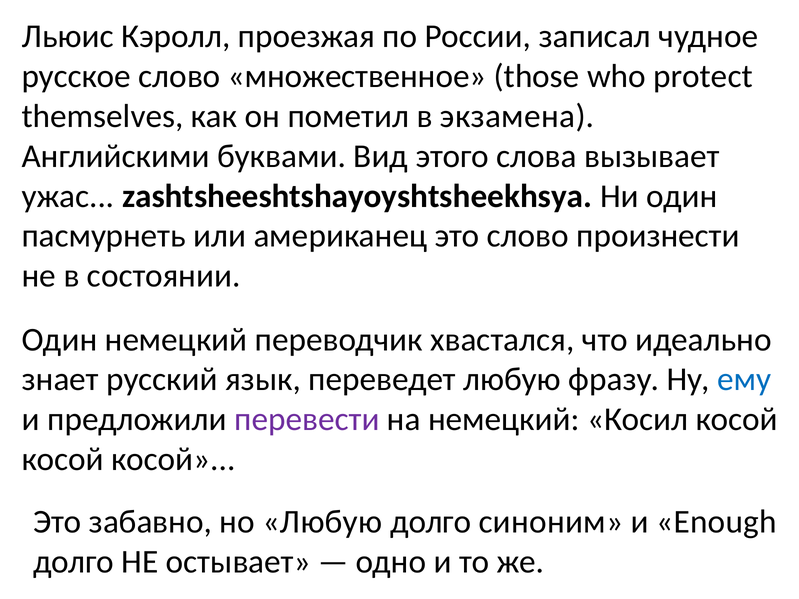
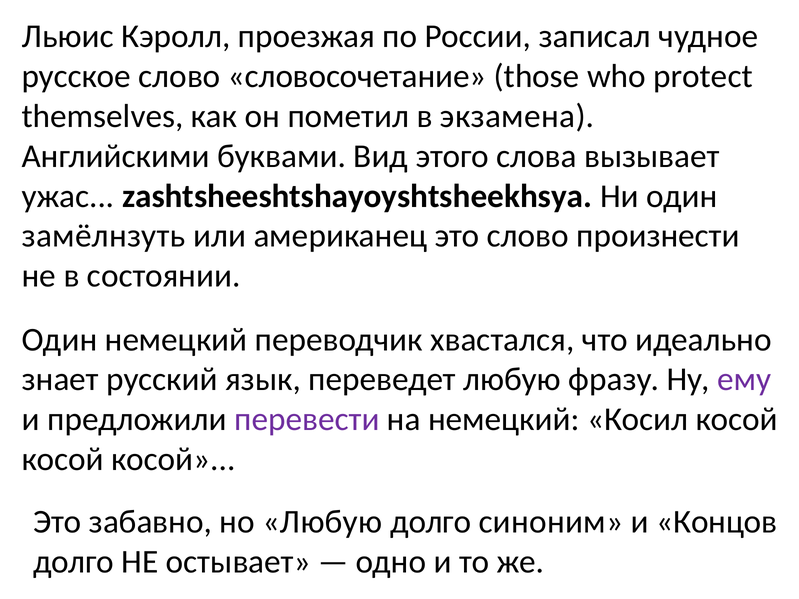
множественное: множественное -> словосочетание
пасмурнеть: пасмурнеть -> замёлнзуть
ему colour: blue -> purple
Enough: Enough -> Концов
